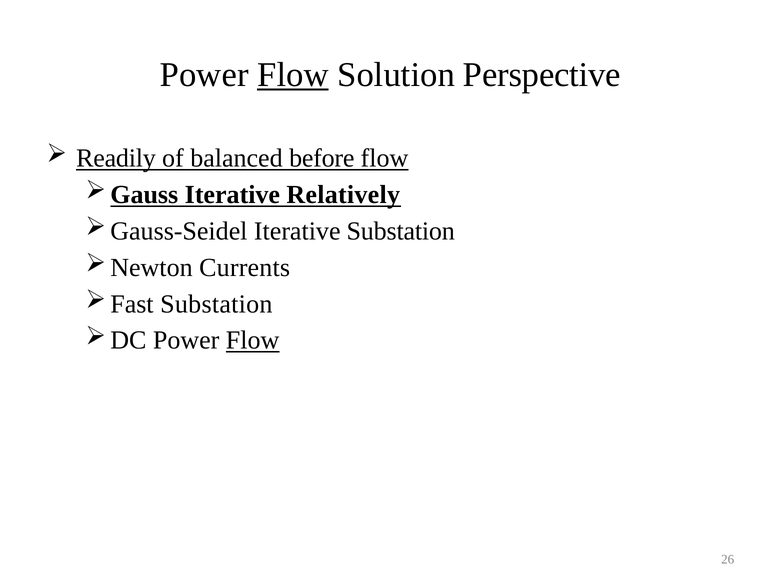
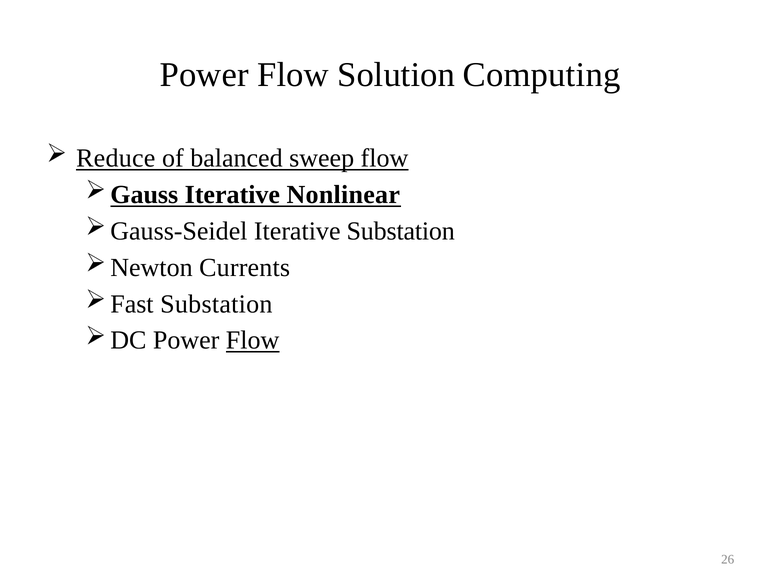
Flow at (293, 75) underline: present -> none
Perspective: Perspective -> Computing
Readily: Readily -> Reduce
before: before -> sweep
Relatively: Relatively -> Nonlinear
